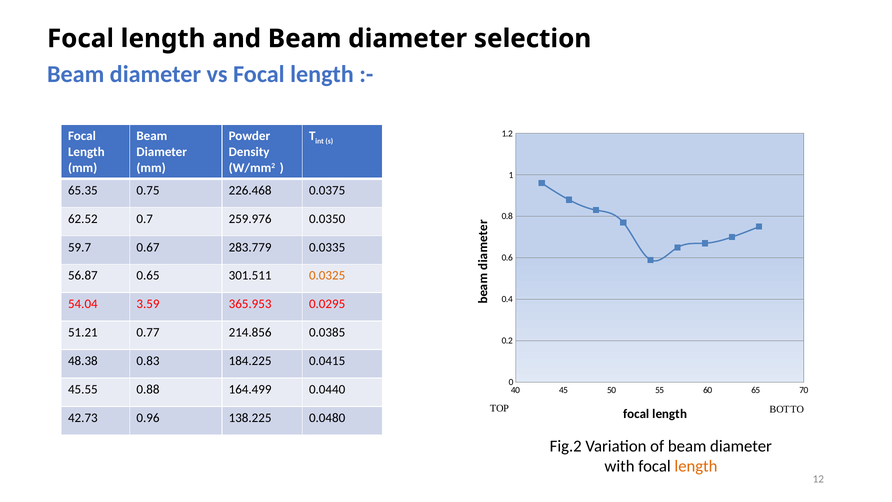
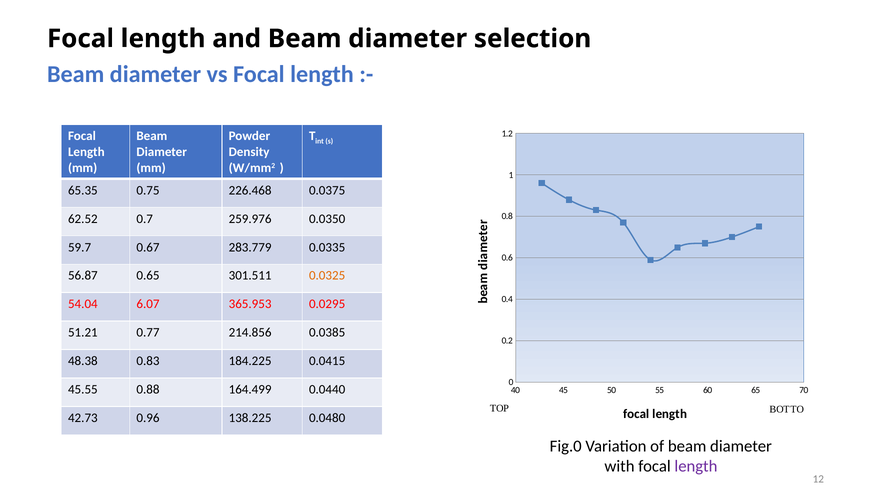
3.59: 3.59 -> 6.07
Fig.2: Fig.2 -> Fig.0
length at (696, 466) colour: orange -> purple
